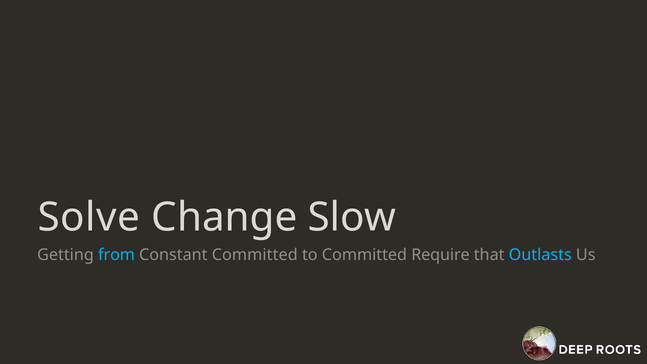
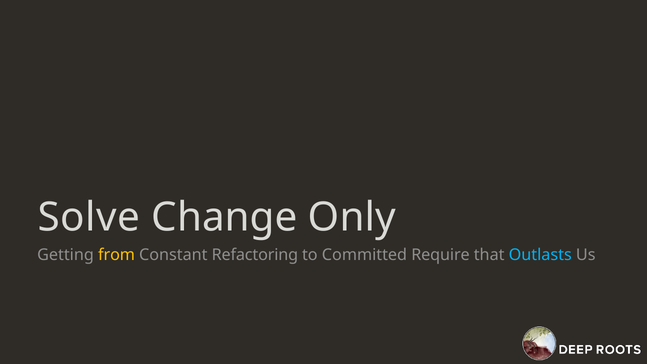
Slow: Slow -> Only
from colour: light blue -> yellow
Constant Committed: Committed -> Refactoring
